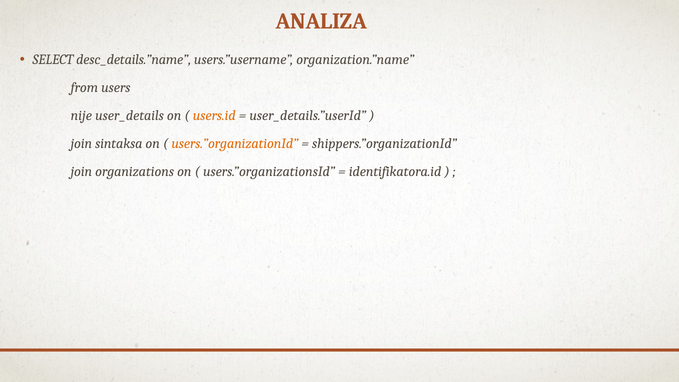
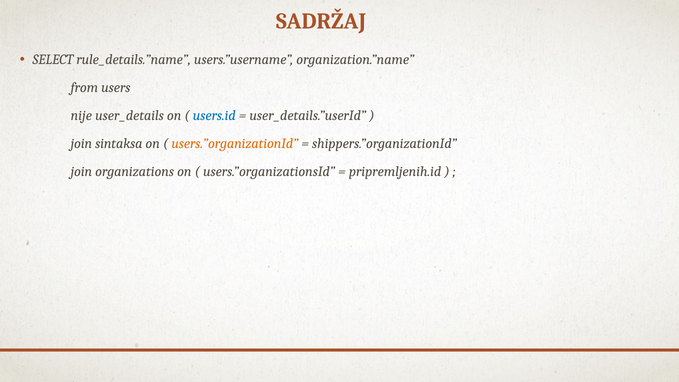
ANALIZA: ANALIZA -> SADRŽAJ
desc_details.”name: desc_details.”name -> rule_details.”name
users.id colour: orange -> blue
identifikatora.id: identifikatora.id -> pripremljenih.id
